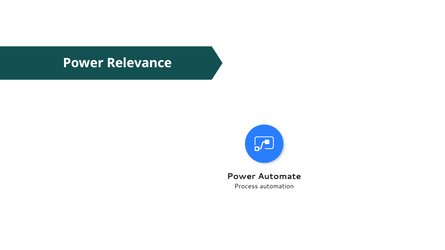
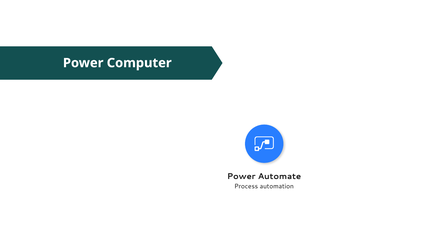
Relevance: Relevance -> Computer
